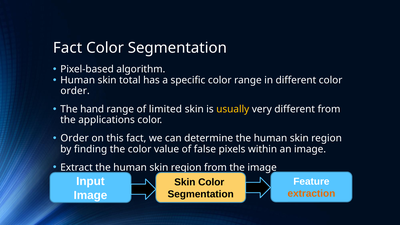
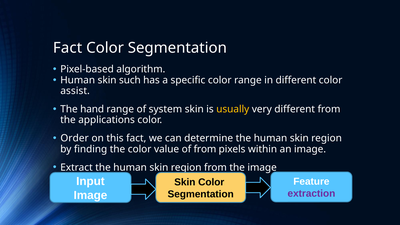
total: total -> such
order at (75, 91): order -> assist
limited: limited -> system
of false: false -> from
extraction colour: orange -> purple
